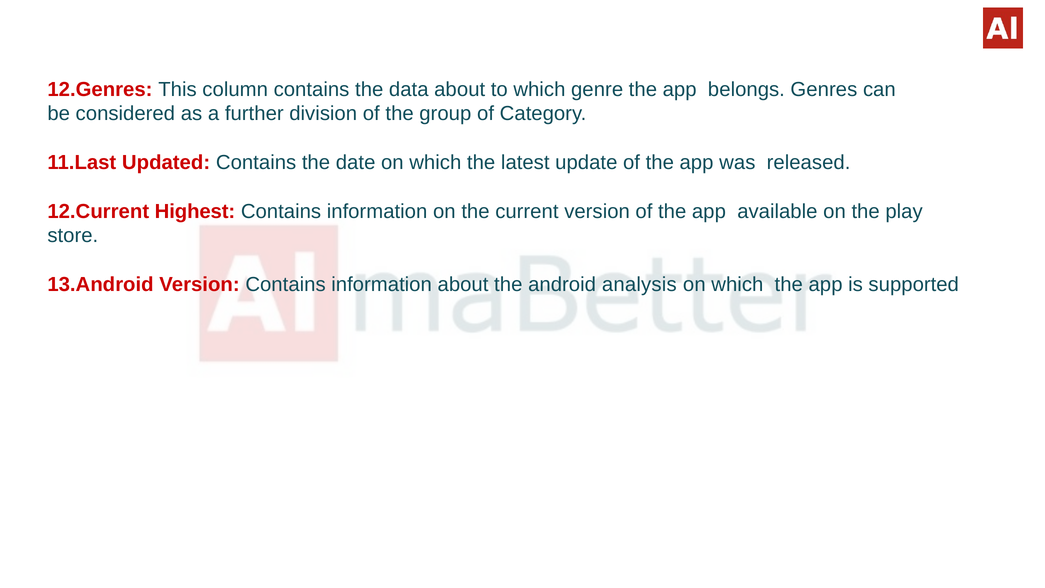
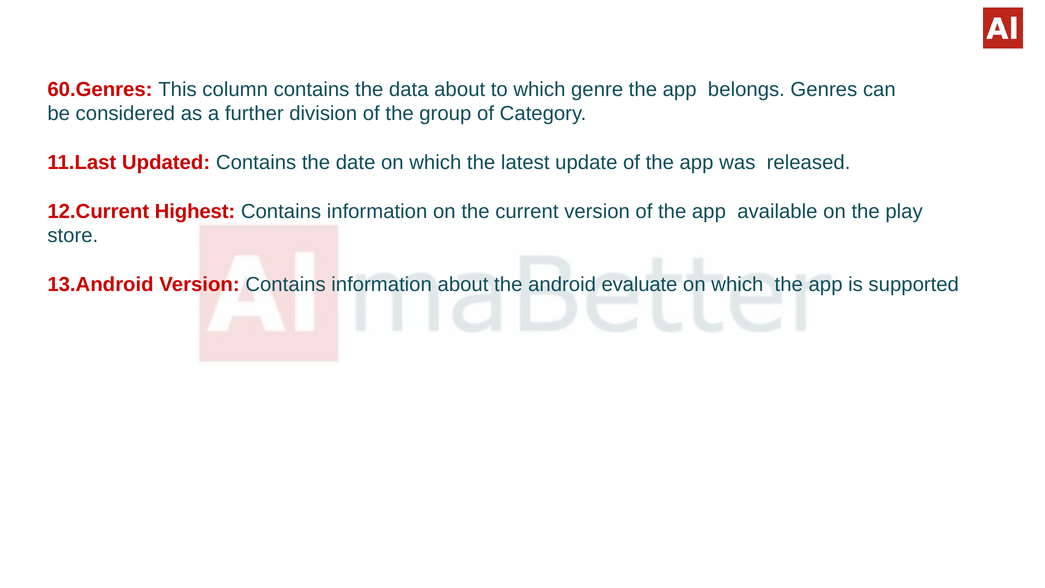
12.Genres: 12.Genres -> 60.Genres
analysis: analysis -> evaluate
